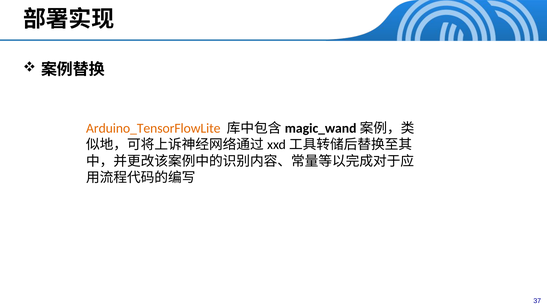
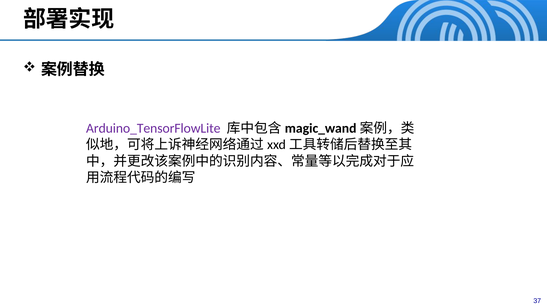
Arduino_TensorFlowLite colour: orange -> purple
